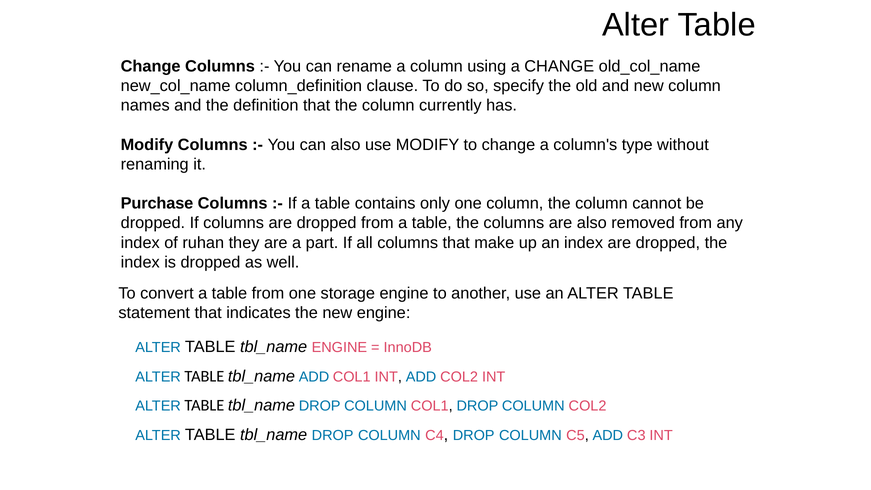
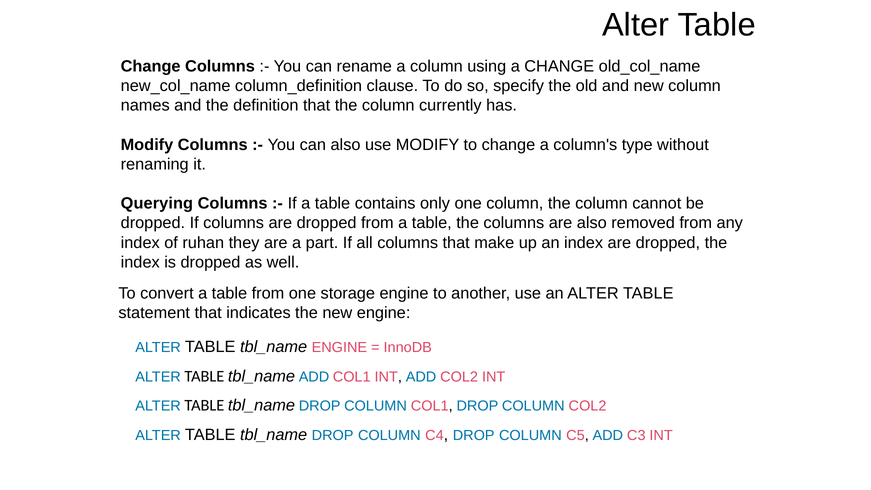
Purchase: Purchase -> Querying
